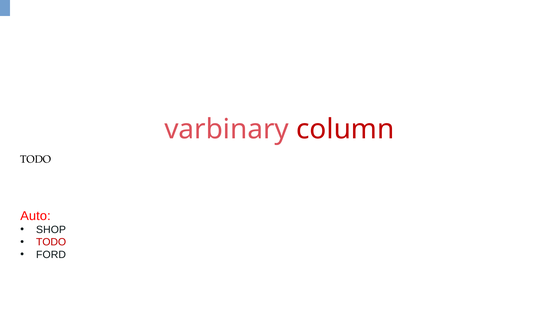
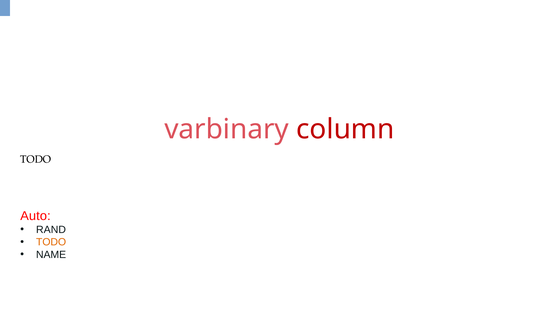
SHOP: SHOP -> RAND
TODO at (51, 243) colour: red -> orange
FORD: FORD -> NAME
